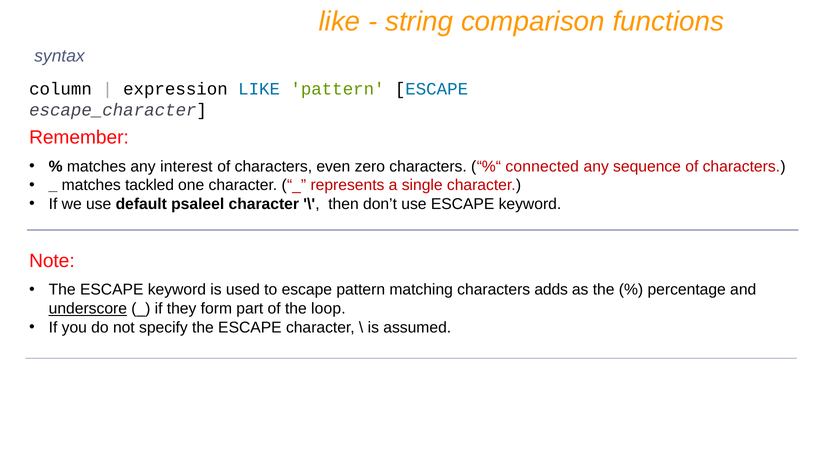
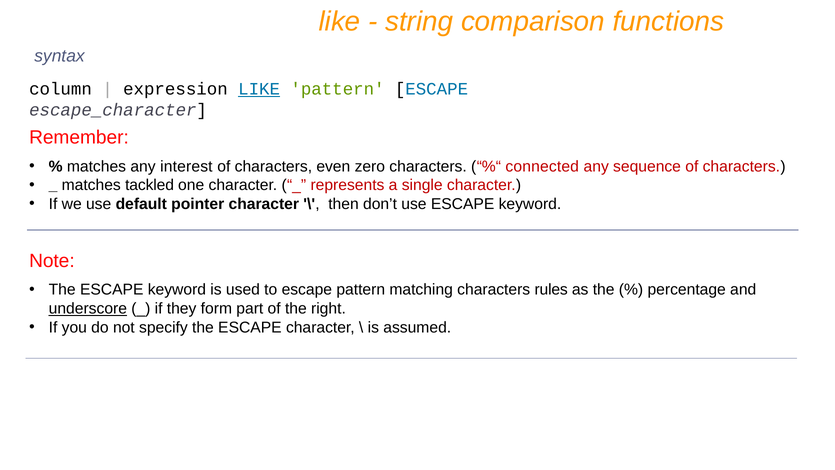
LIKE at (259, 89) underline: none -> present
psaleel: psaleel -> pointer
adds: adds -> rules
loop: loop -> right
